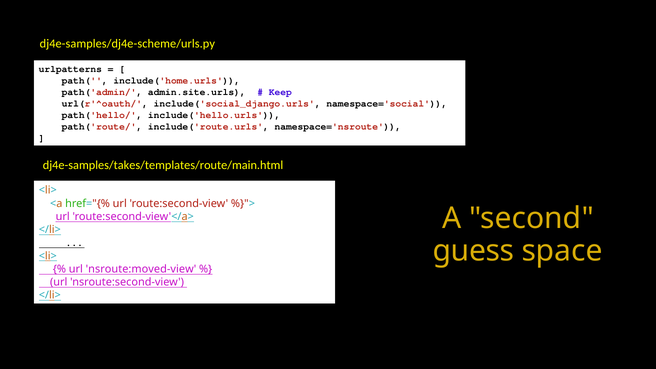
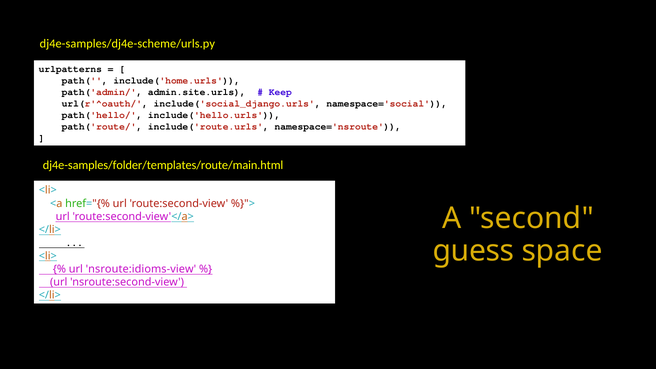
dj4e-samples/takes/templates/route/main.html: dj4e-samples/takes/templates/route/main.html -> dj4e-samples/folder/templates/route/main.html
nsroute:moved-view: nsroute:moved-view -> nsroute:idioms-view
